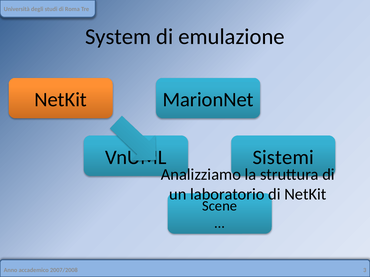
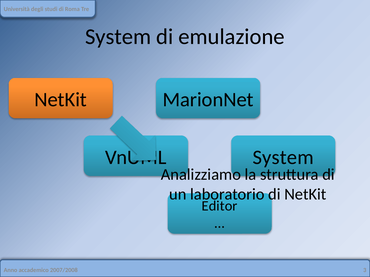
Sistemi at (283, 158): Sistemi -> System
Scene: Scene -> Editor
